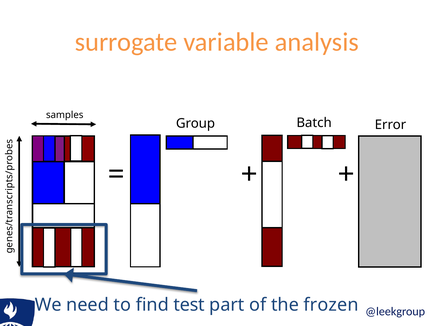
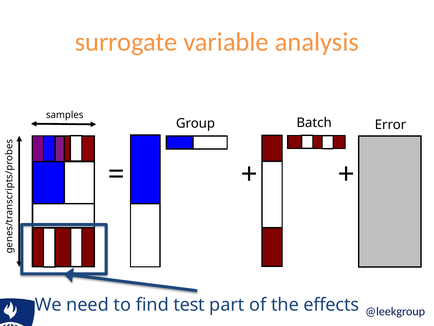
frozen: frozen -> effects
